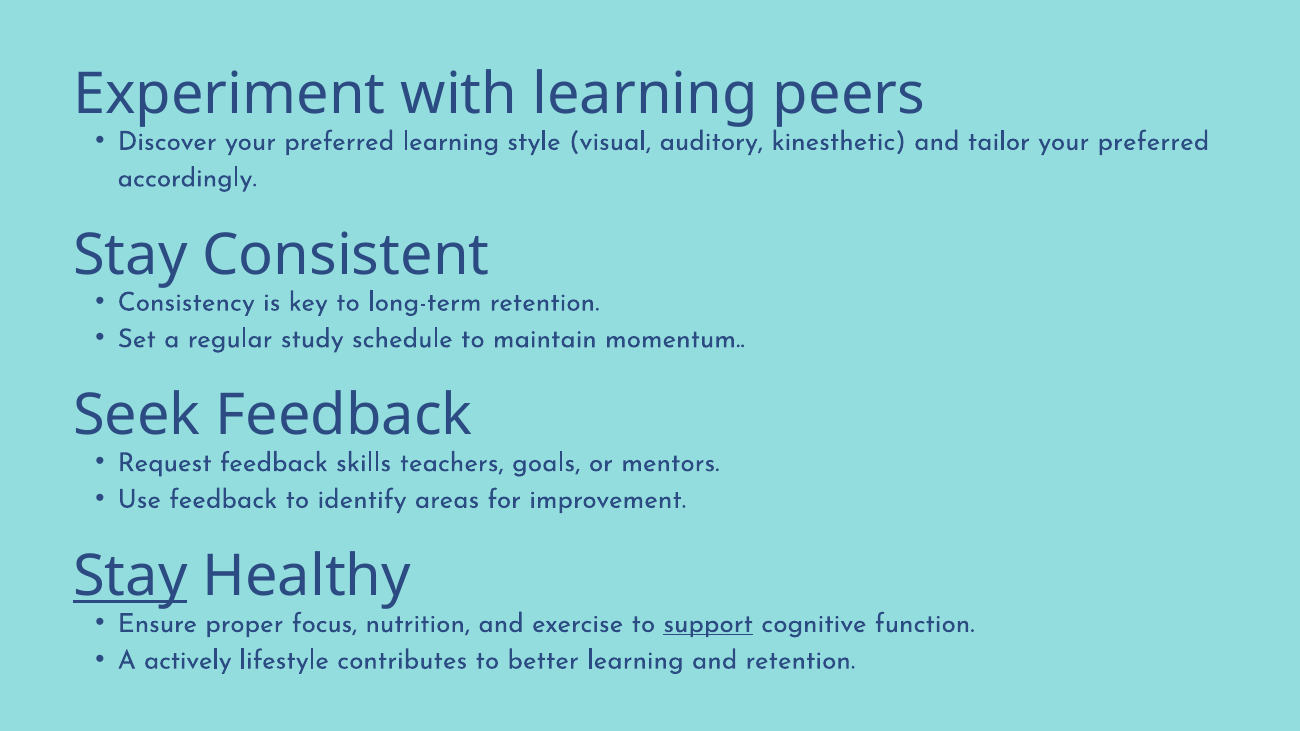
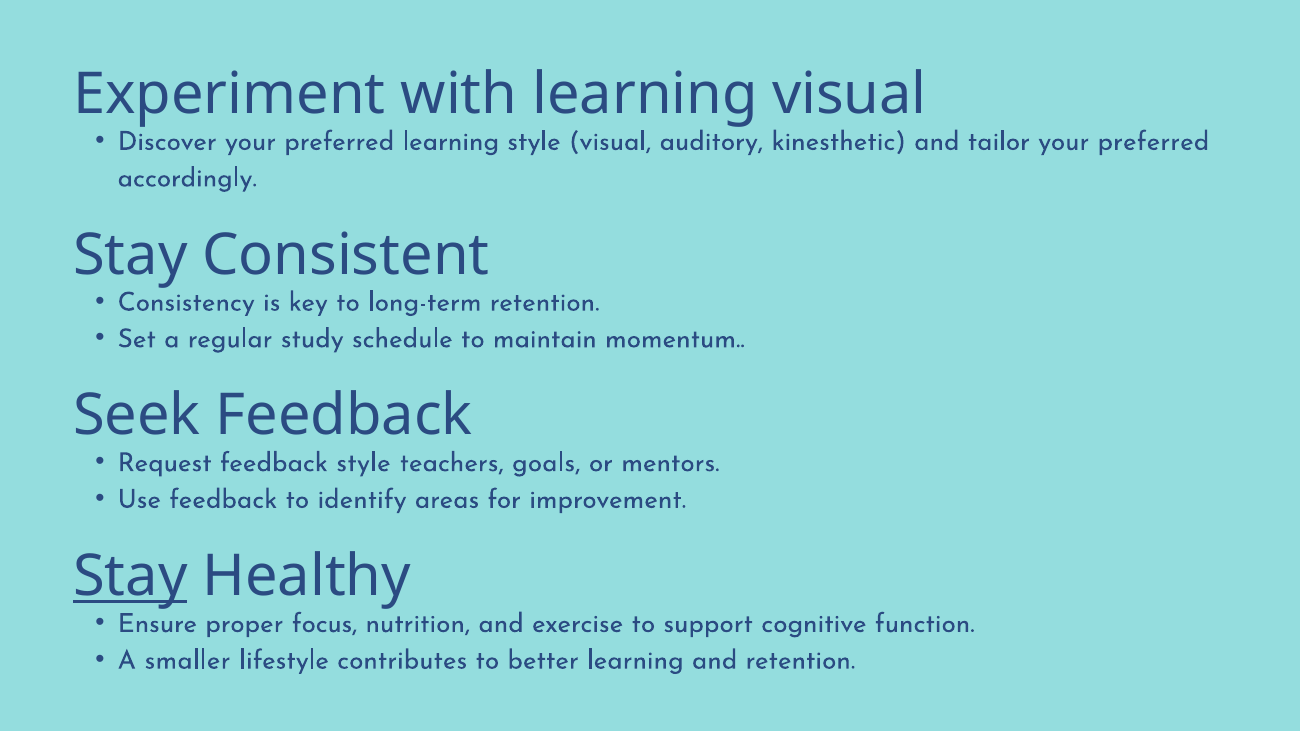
learning peers: peers -> visual
feedback skills: skills -> style
support underline: present -> none
actively: actively -> smaller
